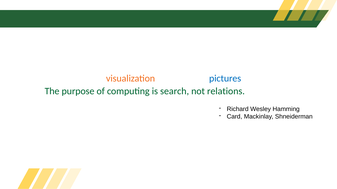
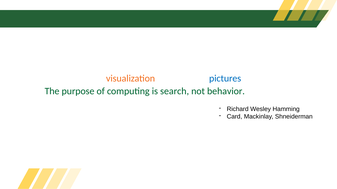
relations: relations -> behavior
